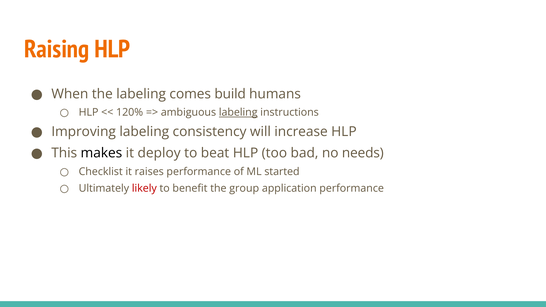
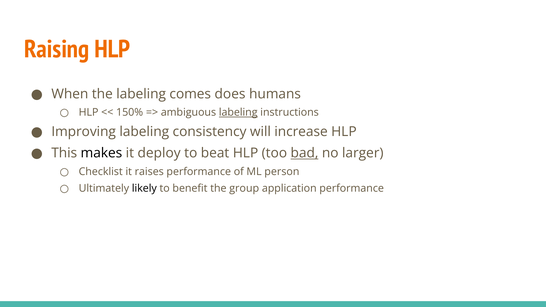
build: build -> does
120%: 120% -> 150%
bad underline: none -> present
needs: needs -> larger
started: started -> person
likely colour: red -> black
